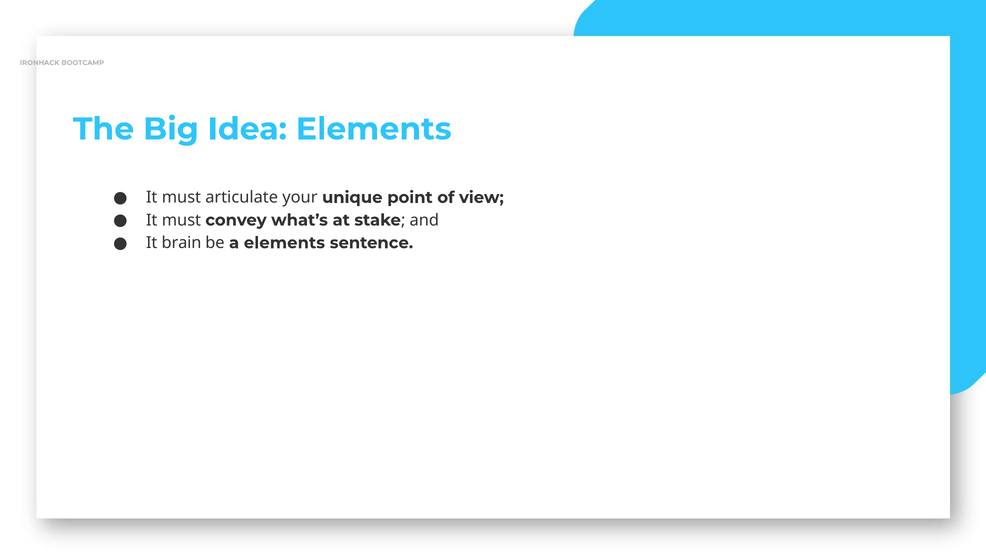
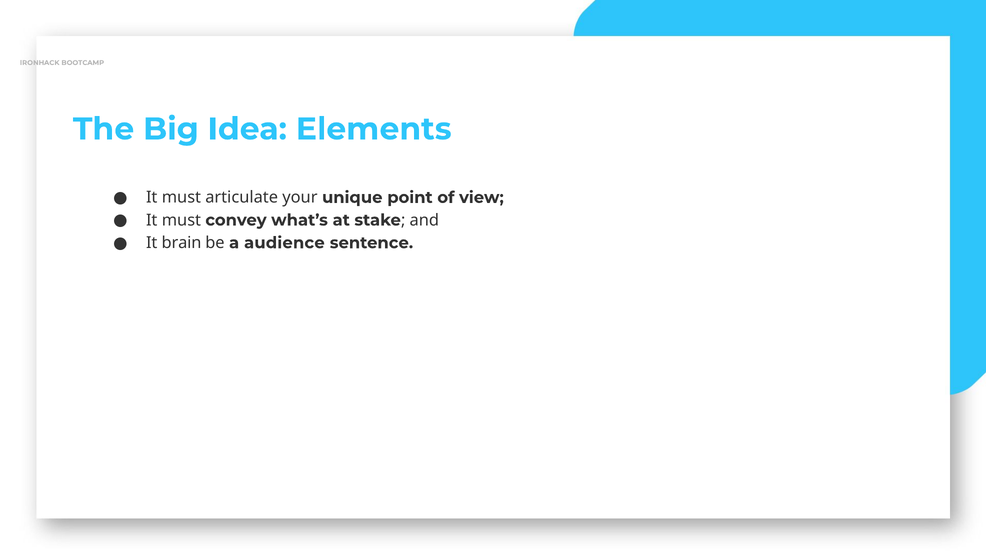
a elements: elements -> audience
